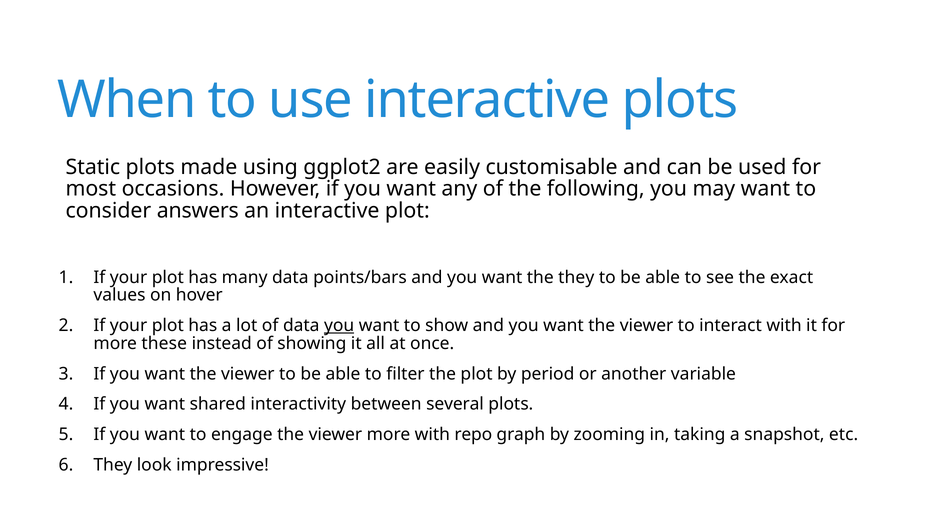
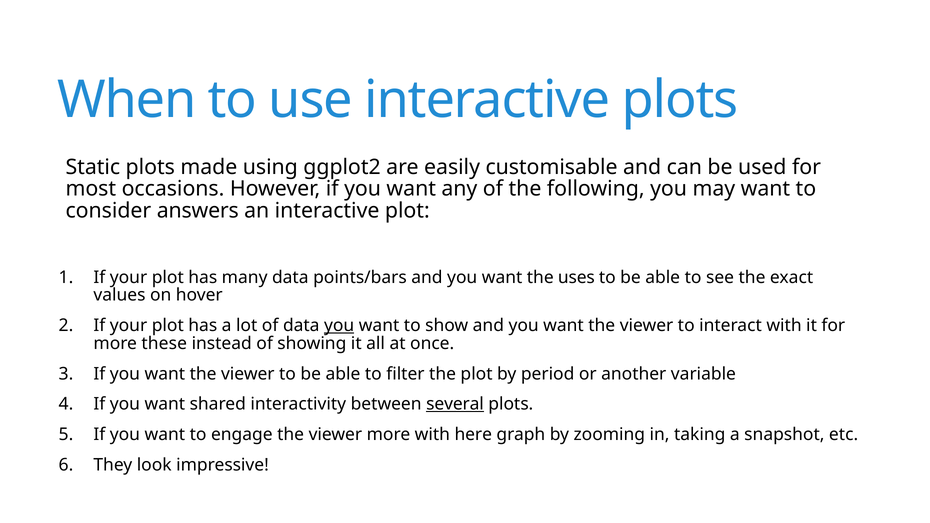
the they: they -> uses
several underline: none -> present
repo: repo -> here
